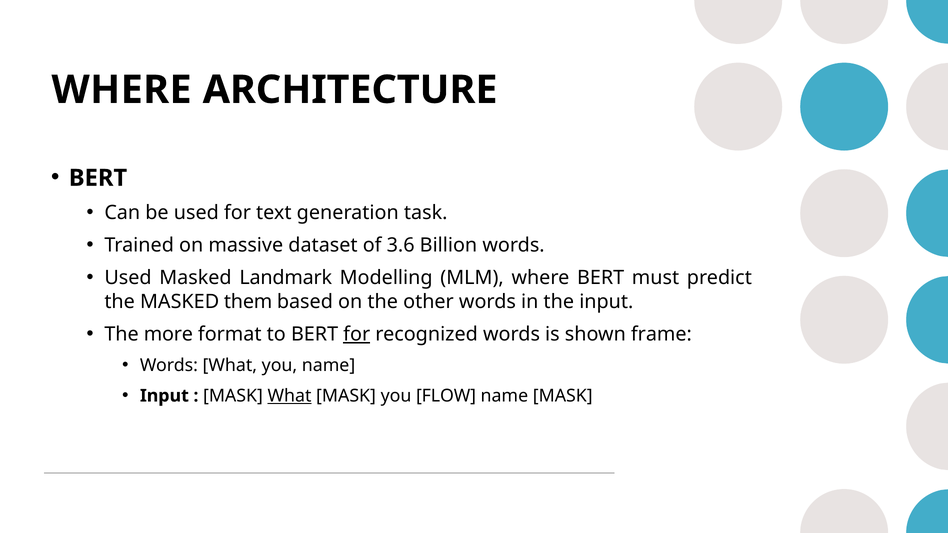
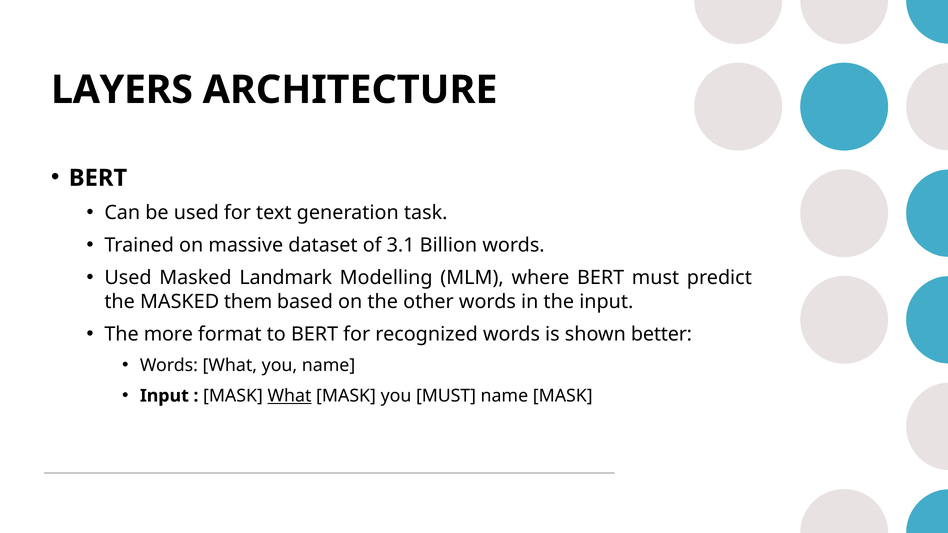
WHERE at (122, 90): WHERE -> LAYERS
3.6: 3.6 -> 3.1
for at (357, 334) underline: present -> none
frame: frame -> better
you FLOW: FLOW -> MUST
